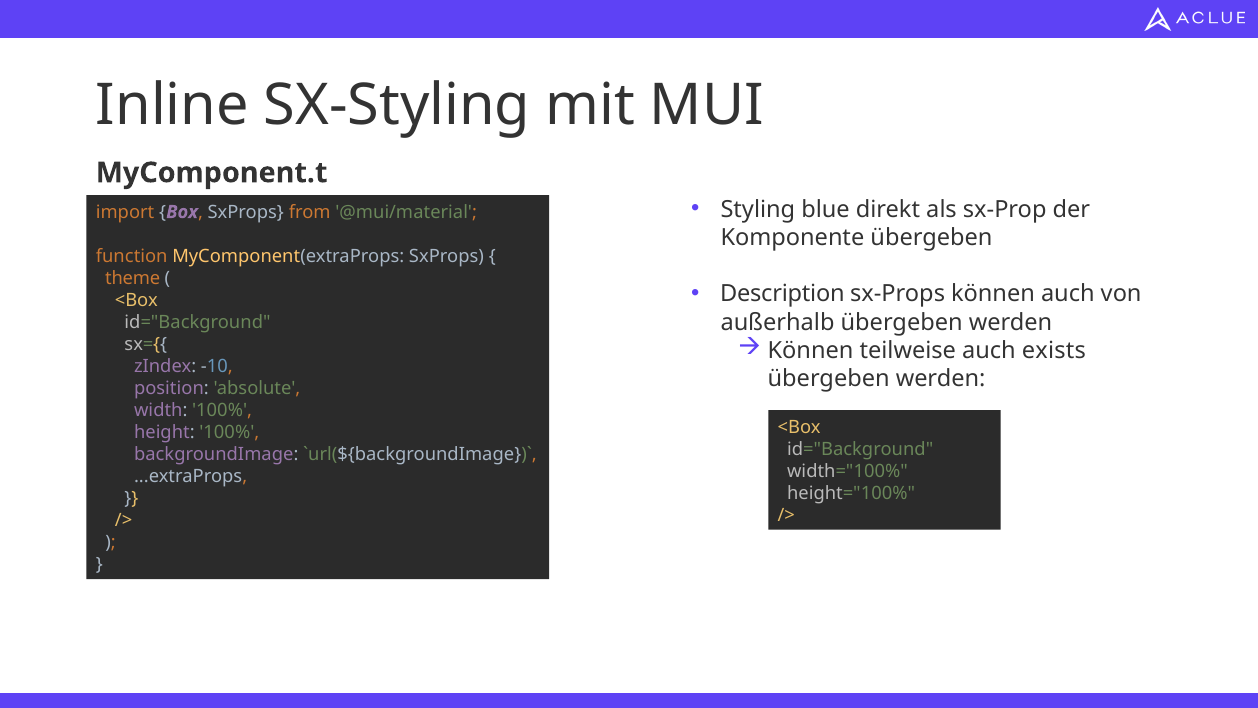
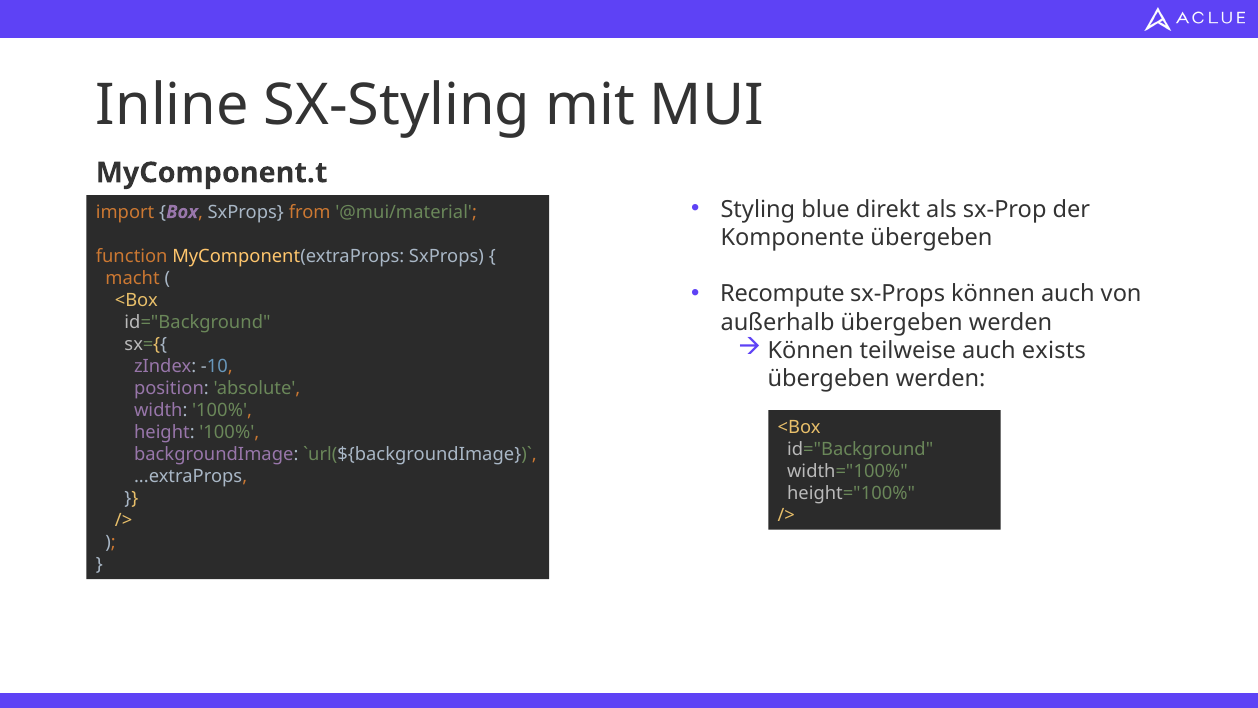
theme: theme -> macht
Description: Description -> Recompute
